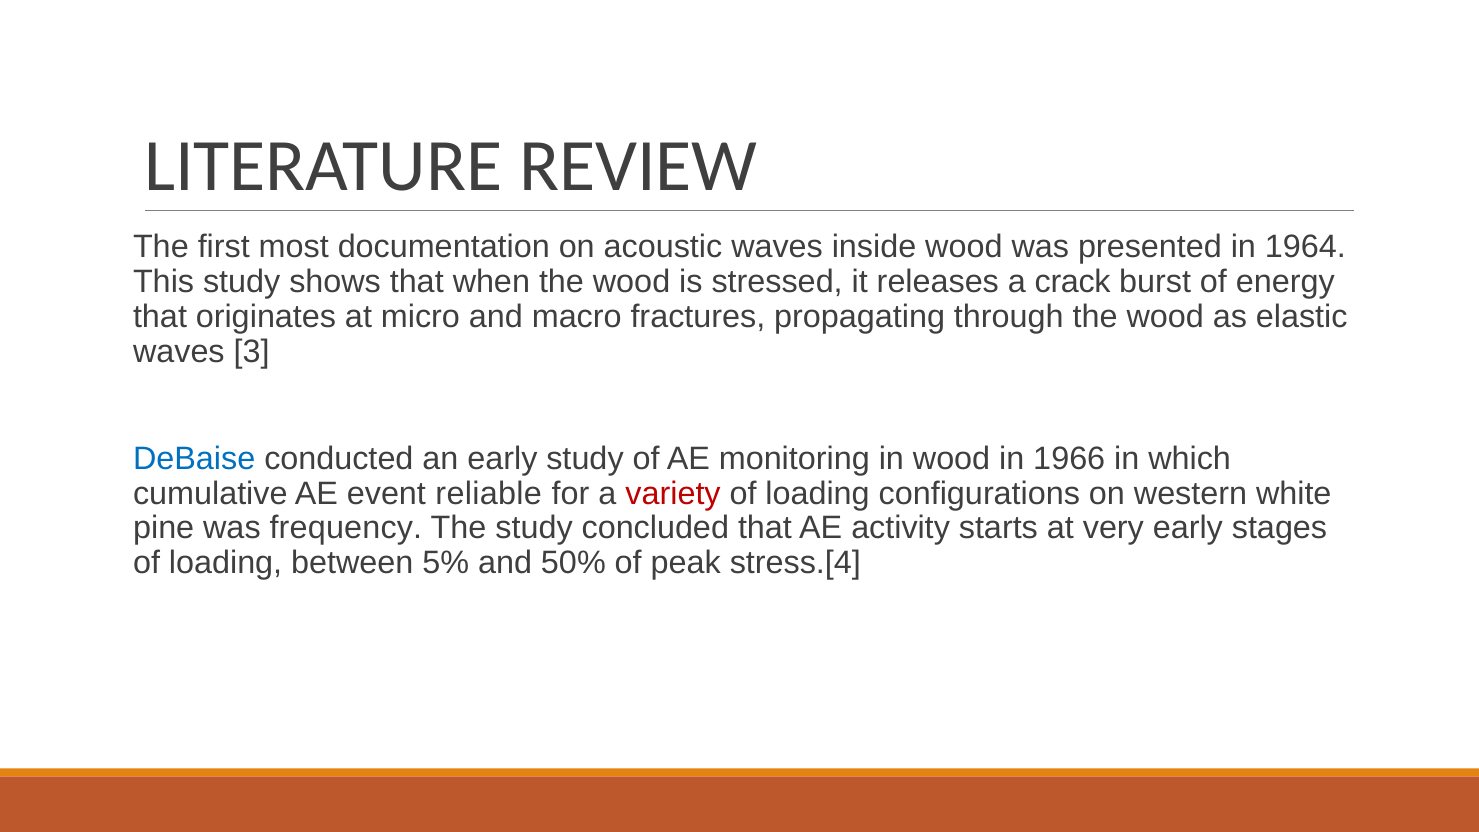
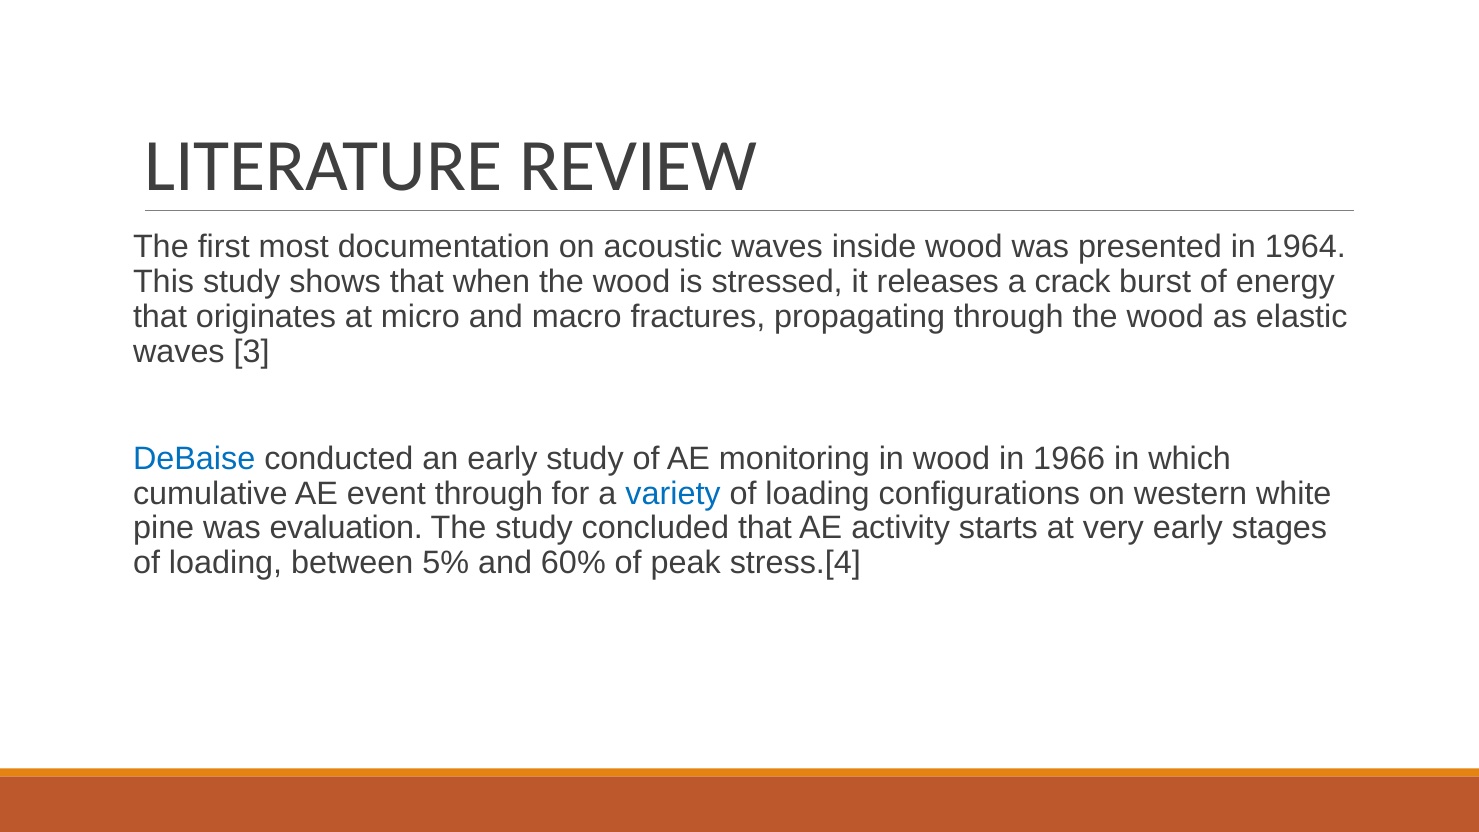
event reliable: reliable -> through
variety colour: red -> blue
frequency: frequency -> evaluation
50%: 50% -> 60%
